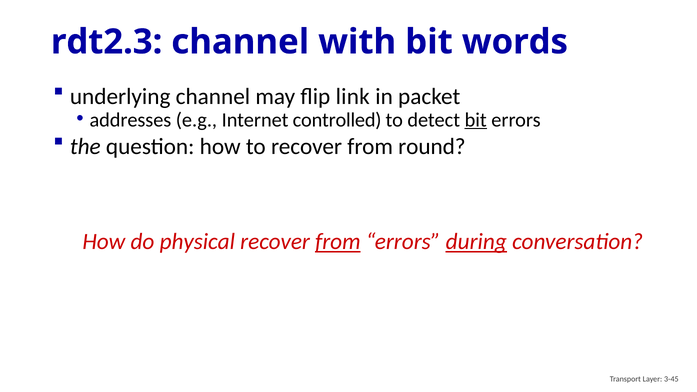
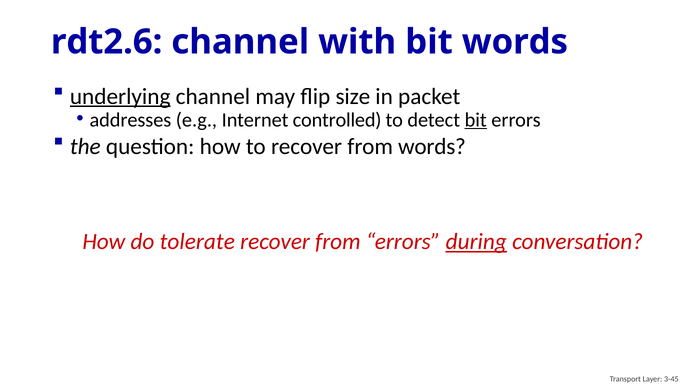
rdt2.3: rdt2.3 -> rdt2.6
underlying underline: none -> present
link: link -> size
from round: round -> words
physical: physical -> tolerate
from at (338, 242) underline: present -> none
